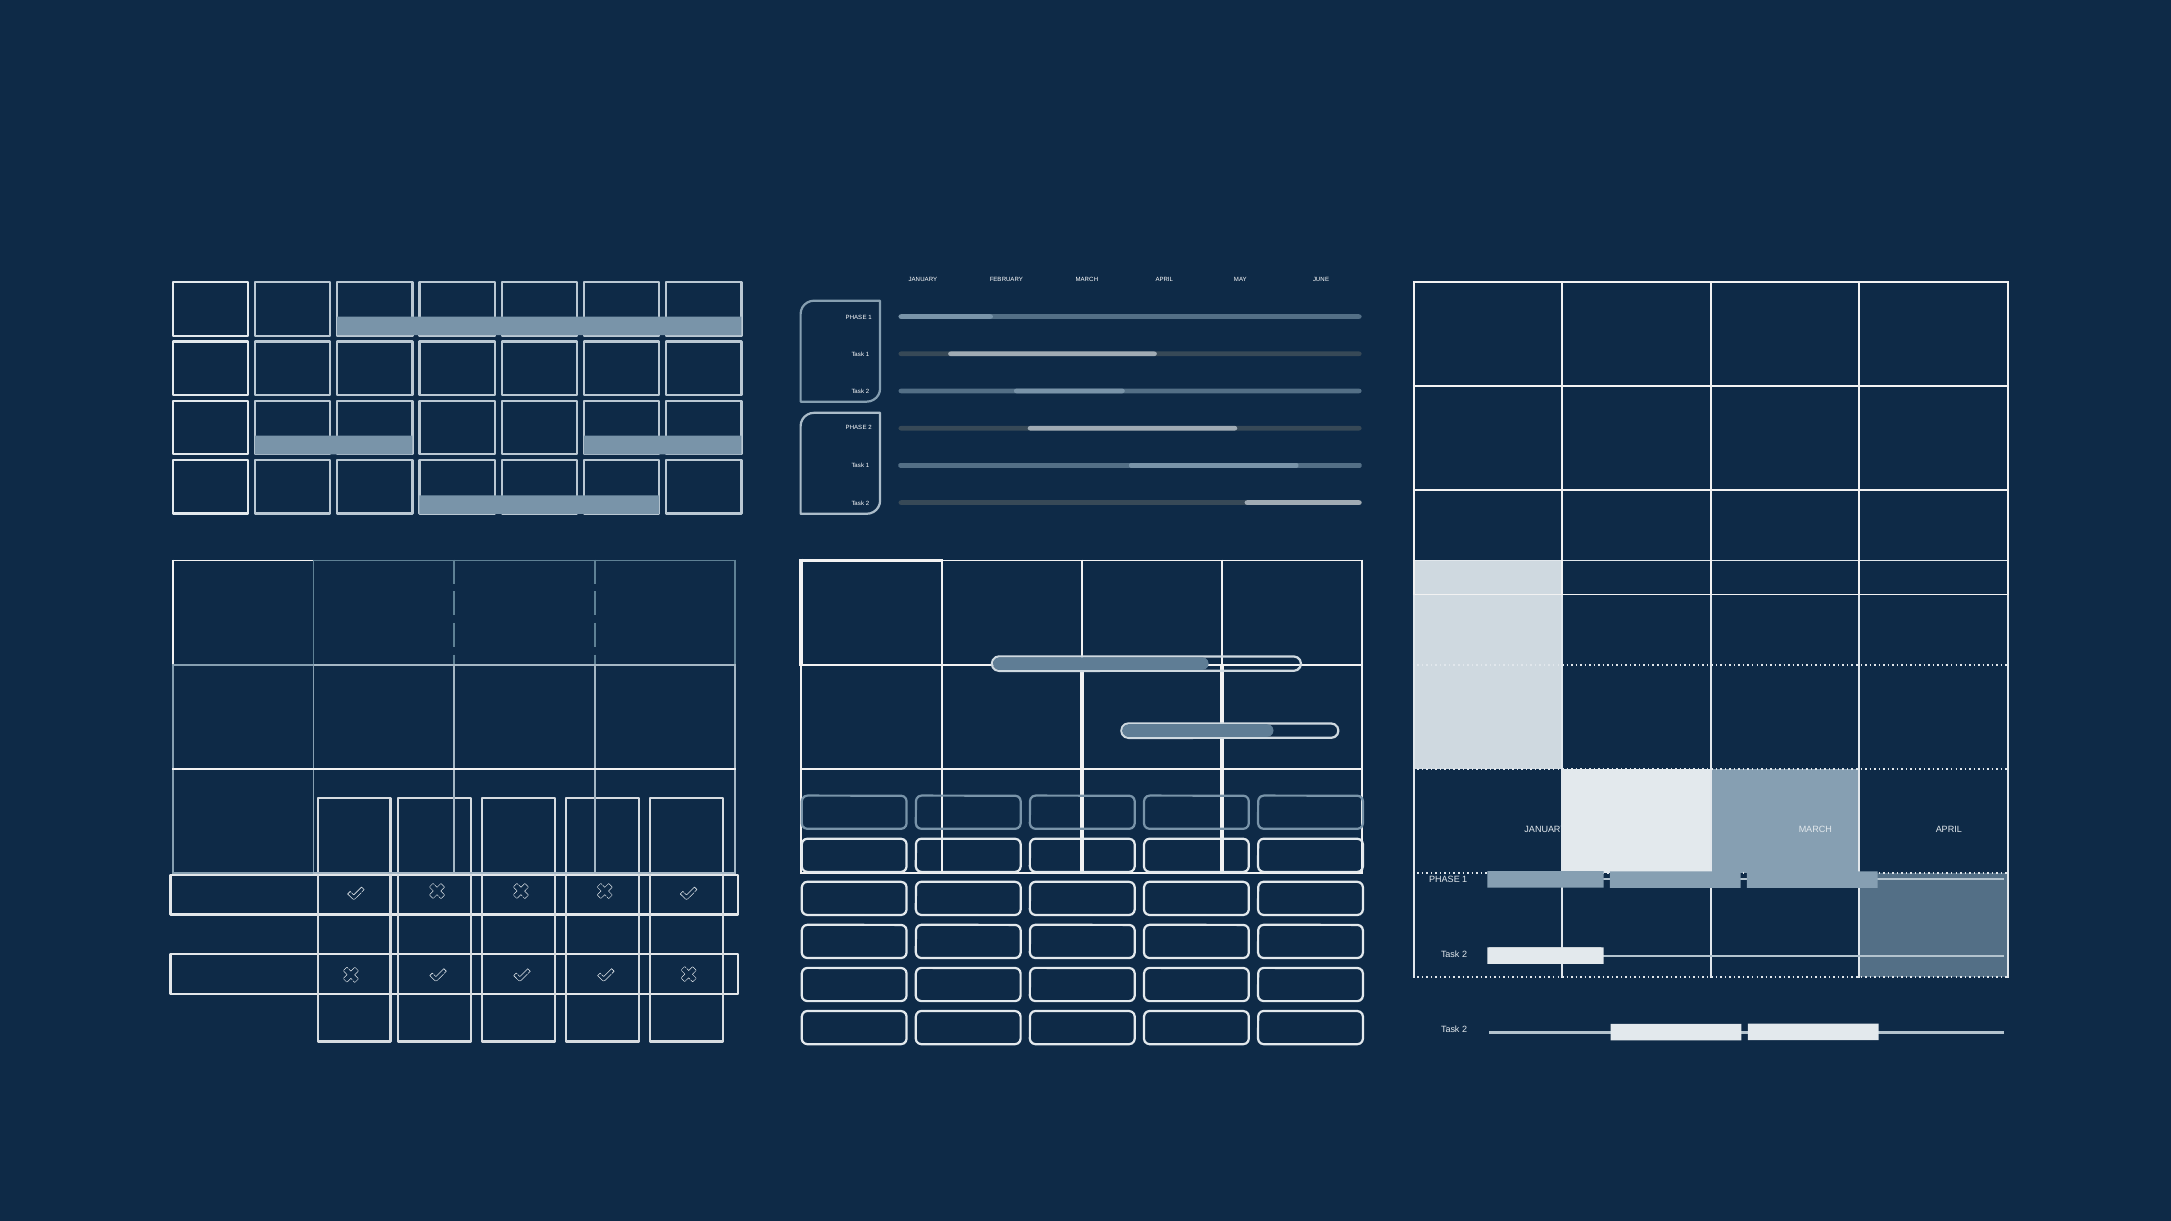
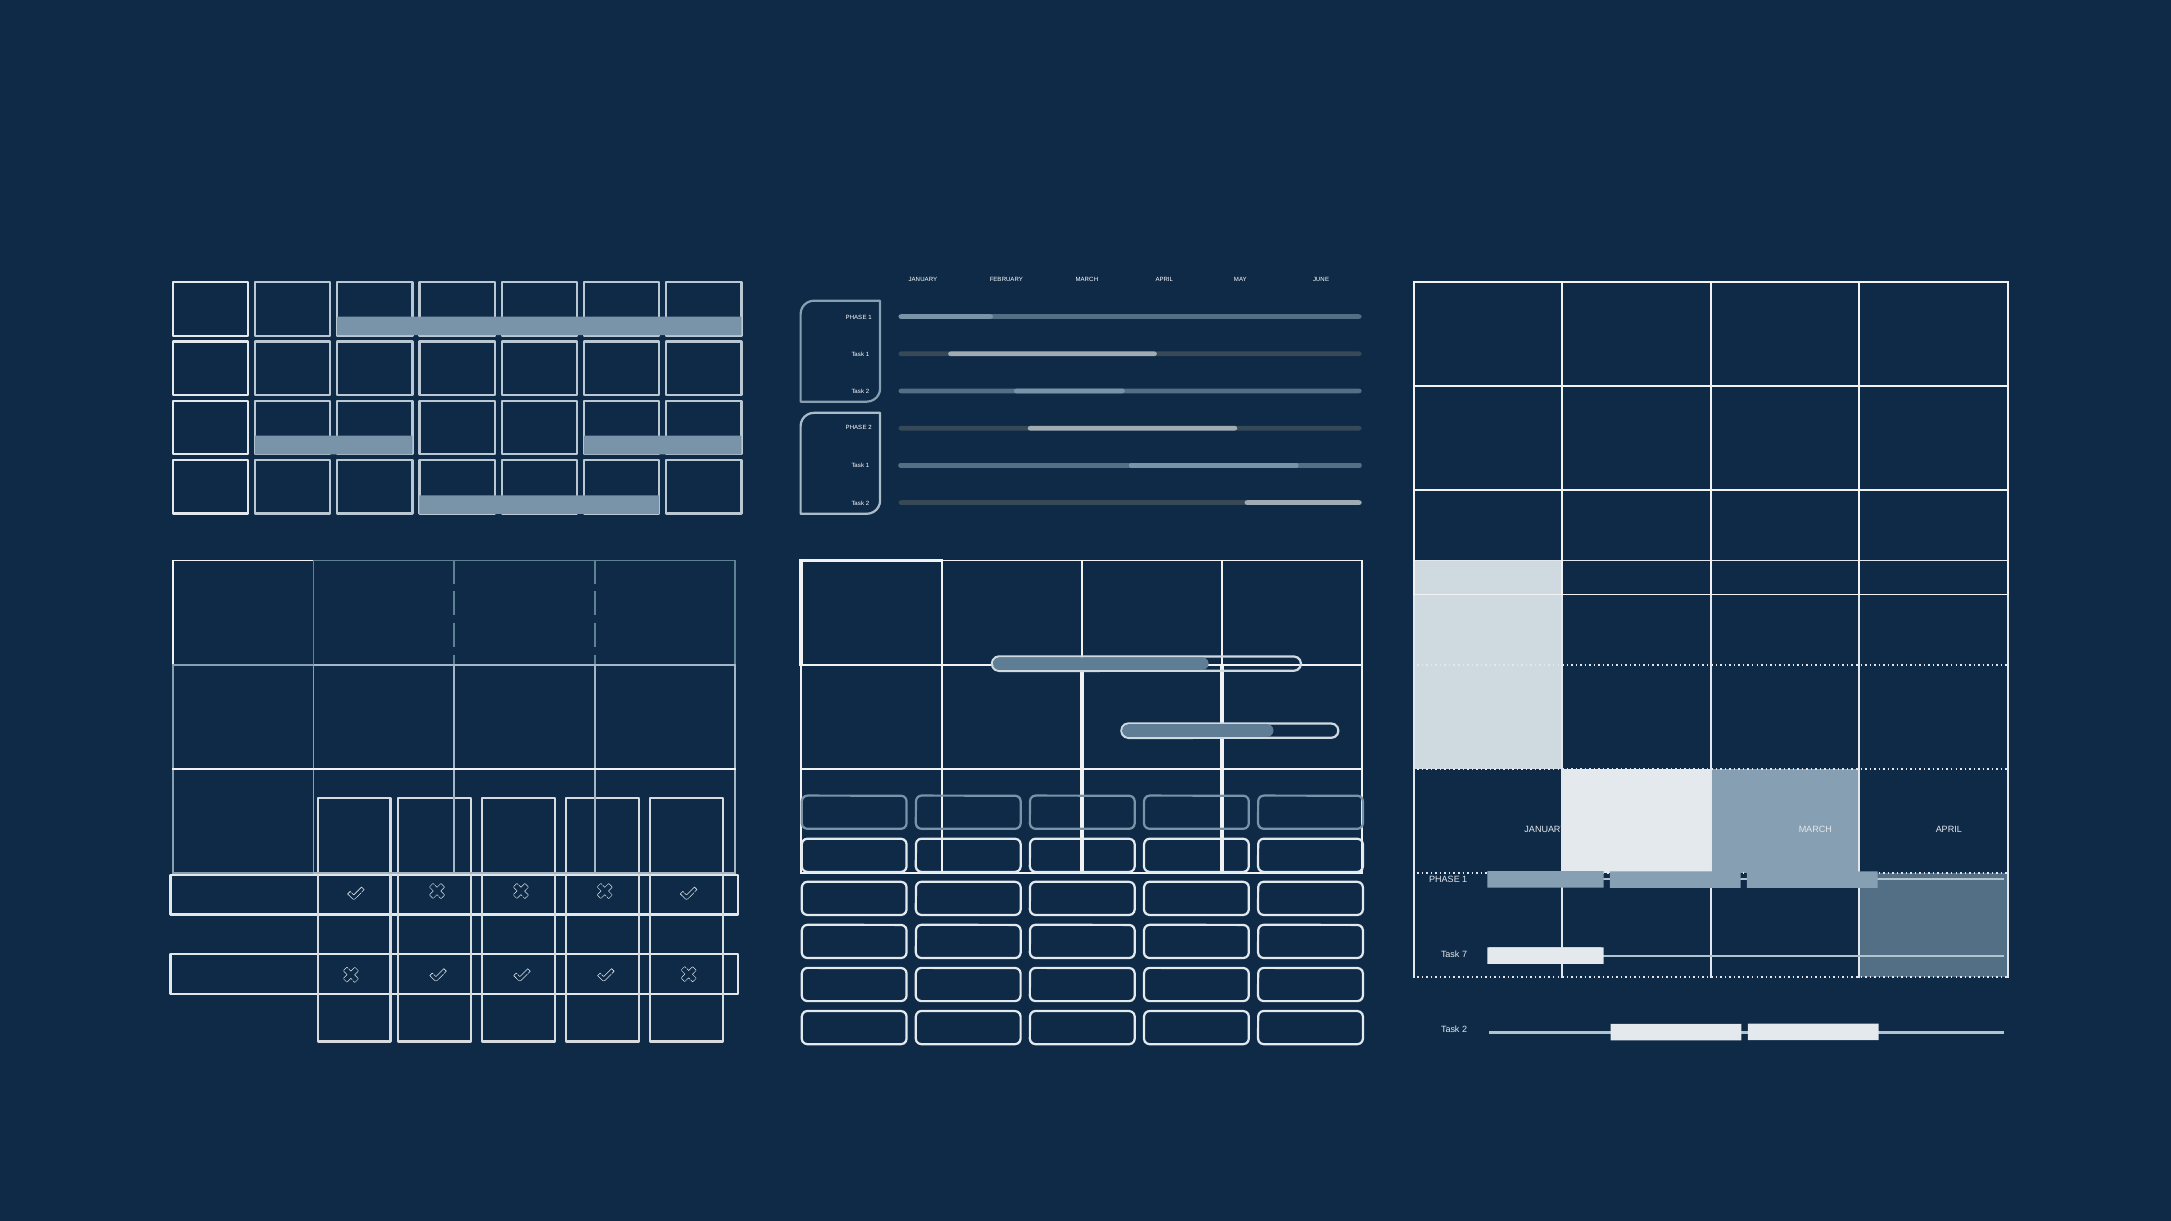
2 at (1465, 955): 2 -> 7
